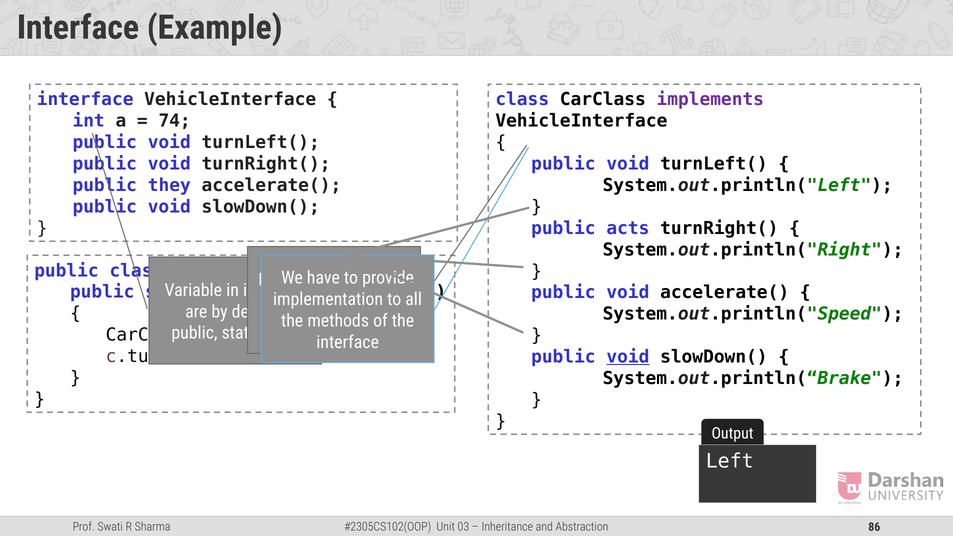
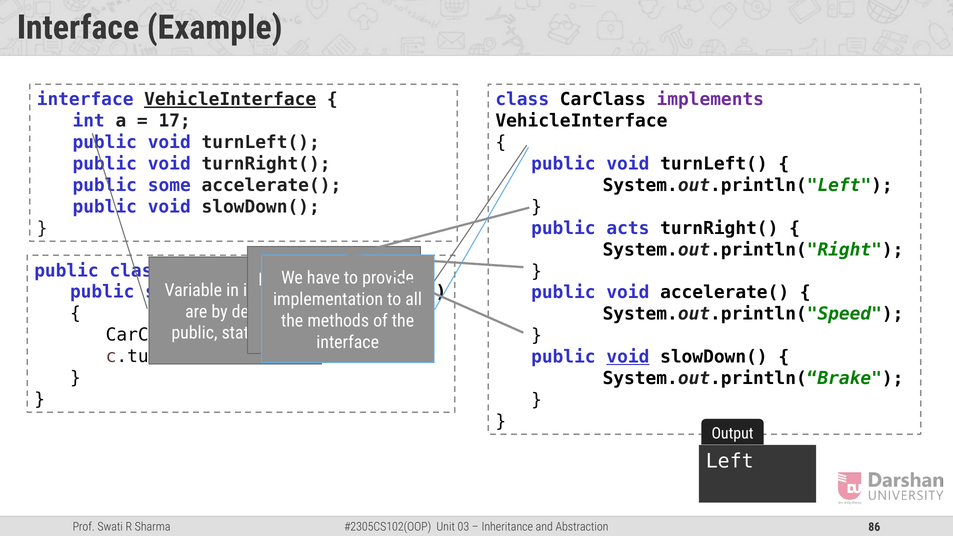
VehicleInterface at (230, 100) underline: none -> present
74: 74 -> 17
they: they -> some
